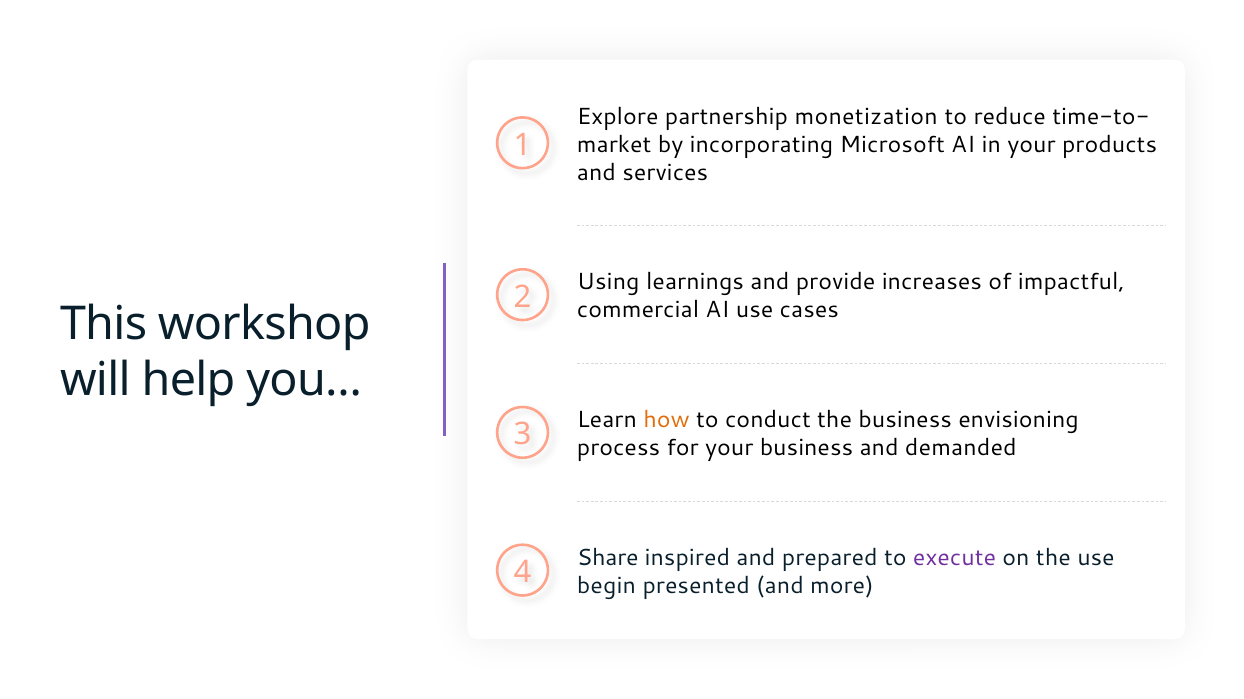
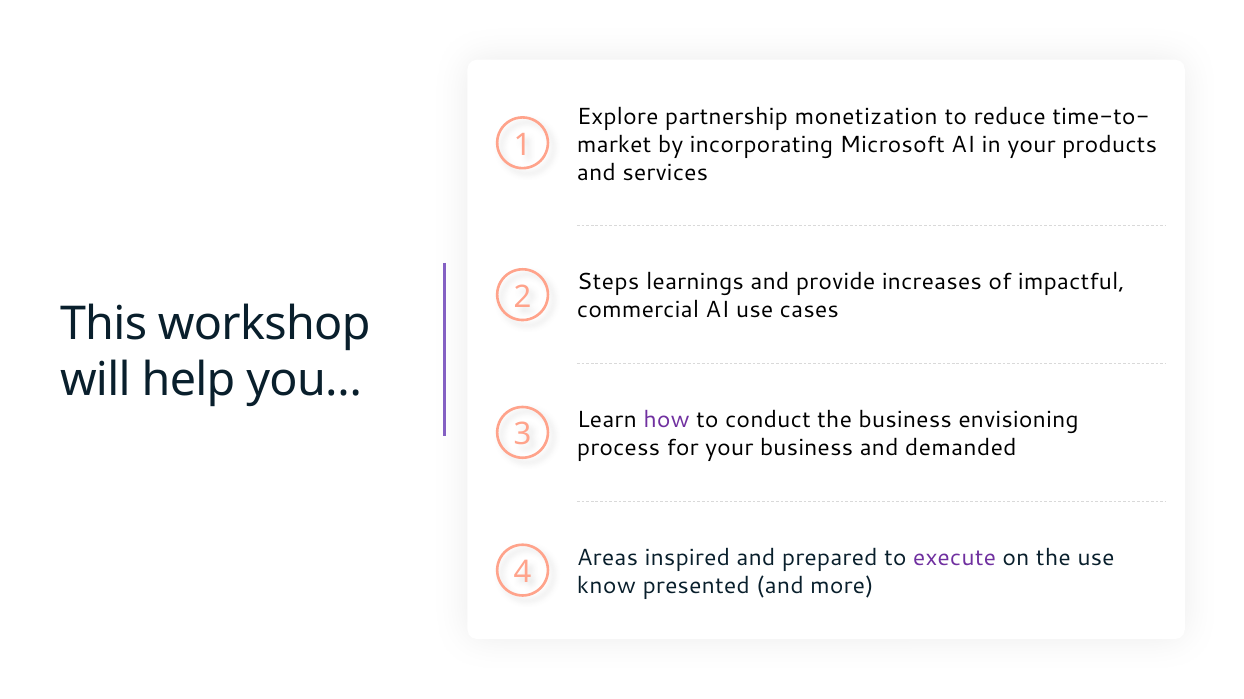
Using: Using -> Steps
how colour: orange -> purple
Share: Share -> Areas
begin: begin -> know
